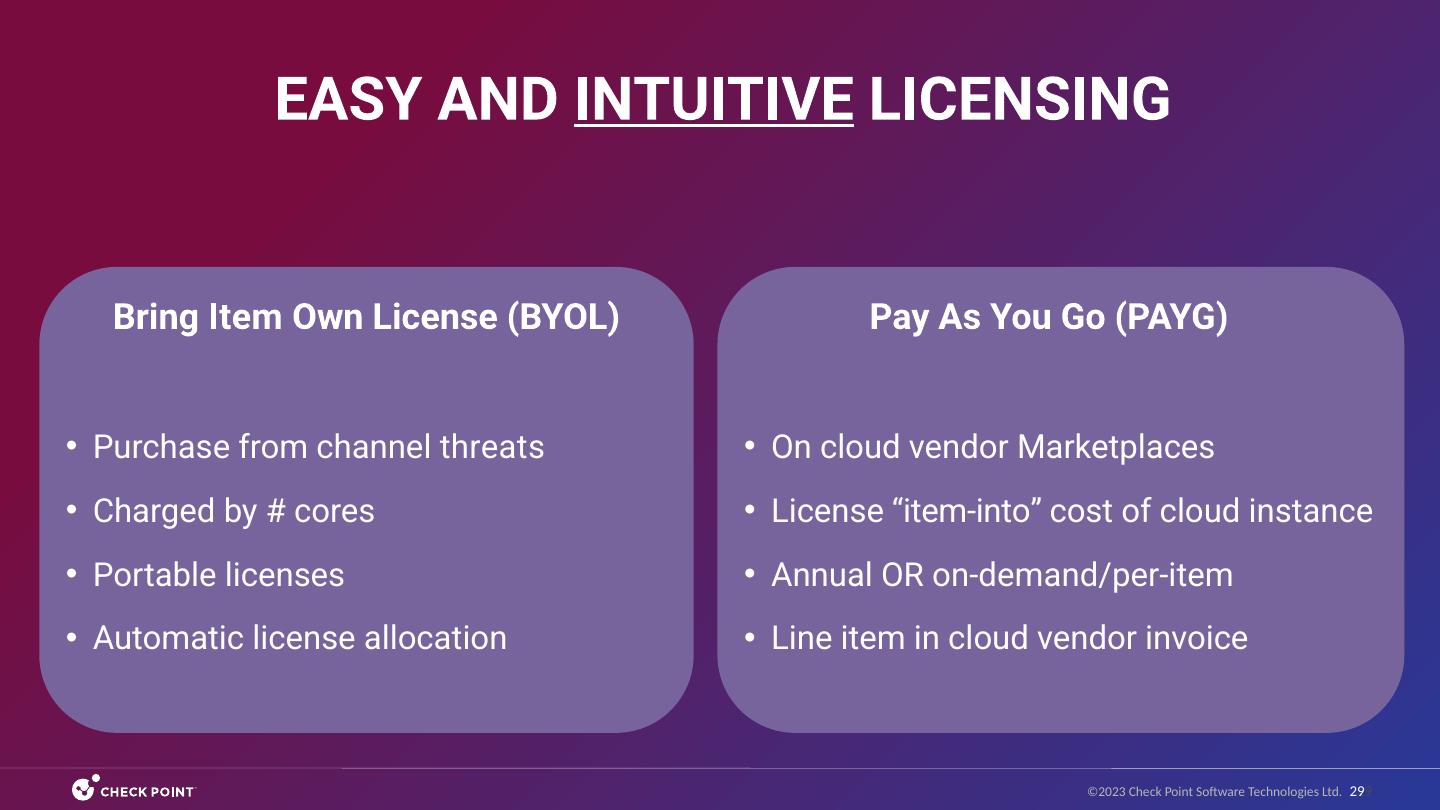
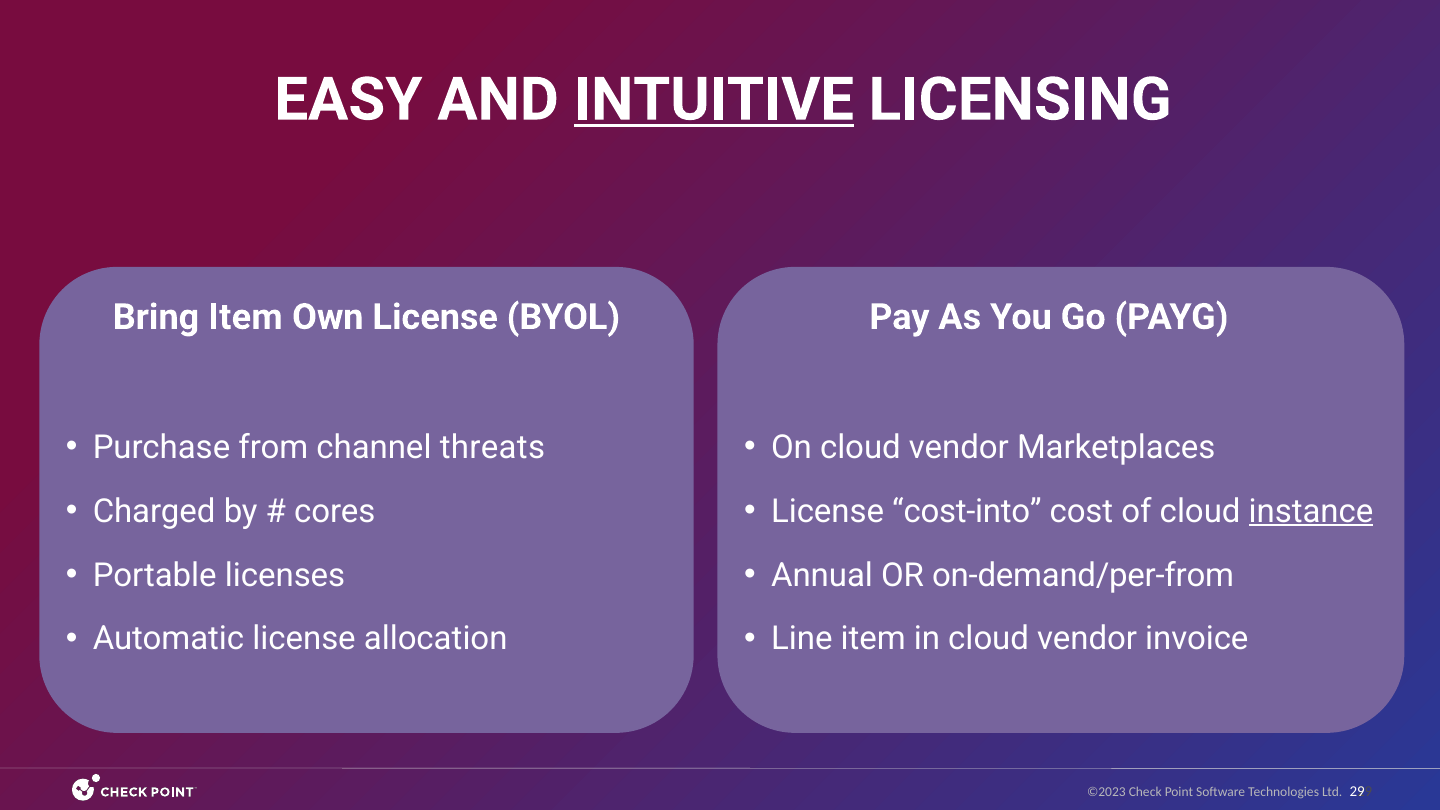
item-into: item-into -> cost-into
instance underline: none -> present
on-demand/per-item: on-demand/per-item -> on-demand/per-from
